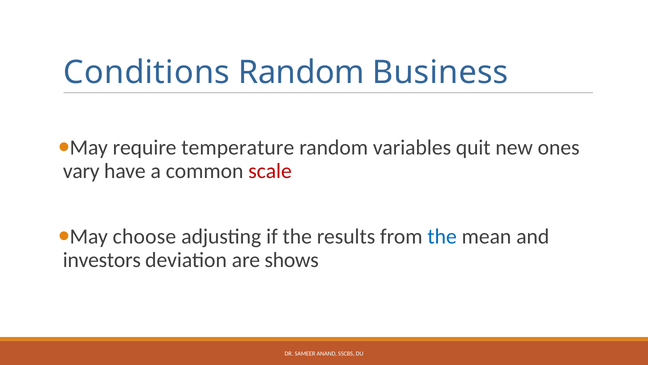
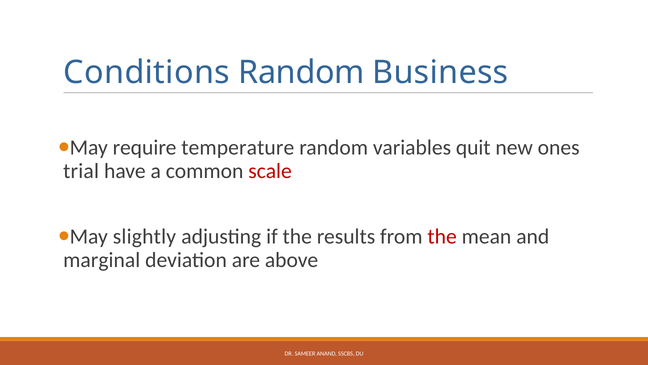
vary: vary -> trial
choose: choose -> slightly
the at (442, 236) colour: blue -> red
investors: investors -> marginal
shows: shows -> above
